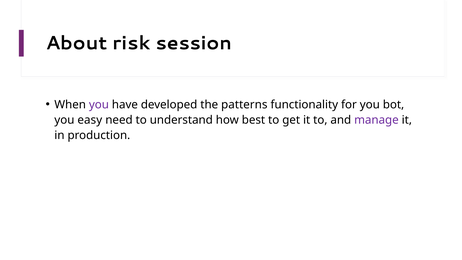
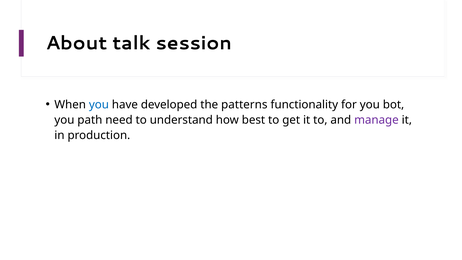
risk: risk -> talk
you at (99, 105) colour: purple -> blue
easy: easy -> path
